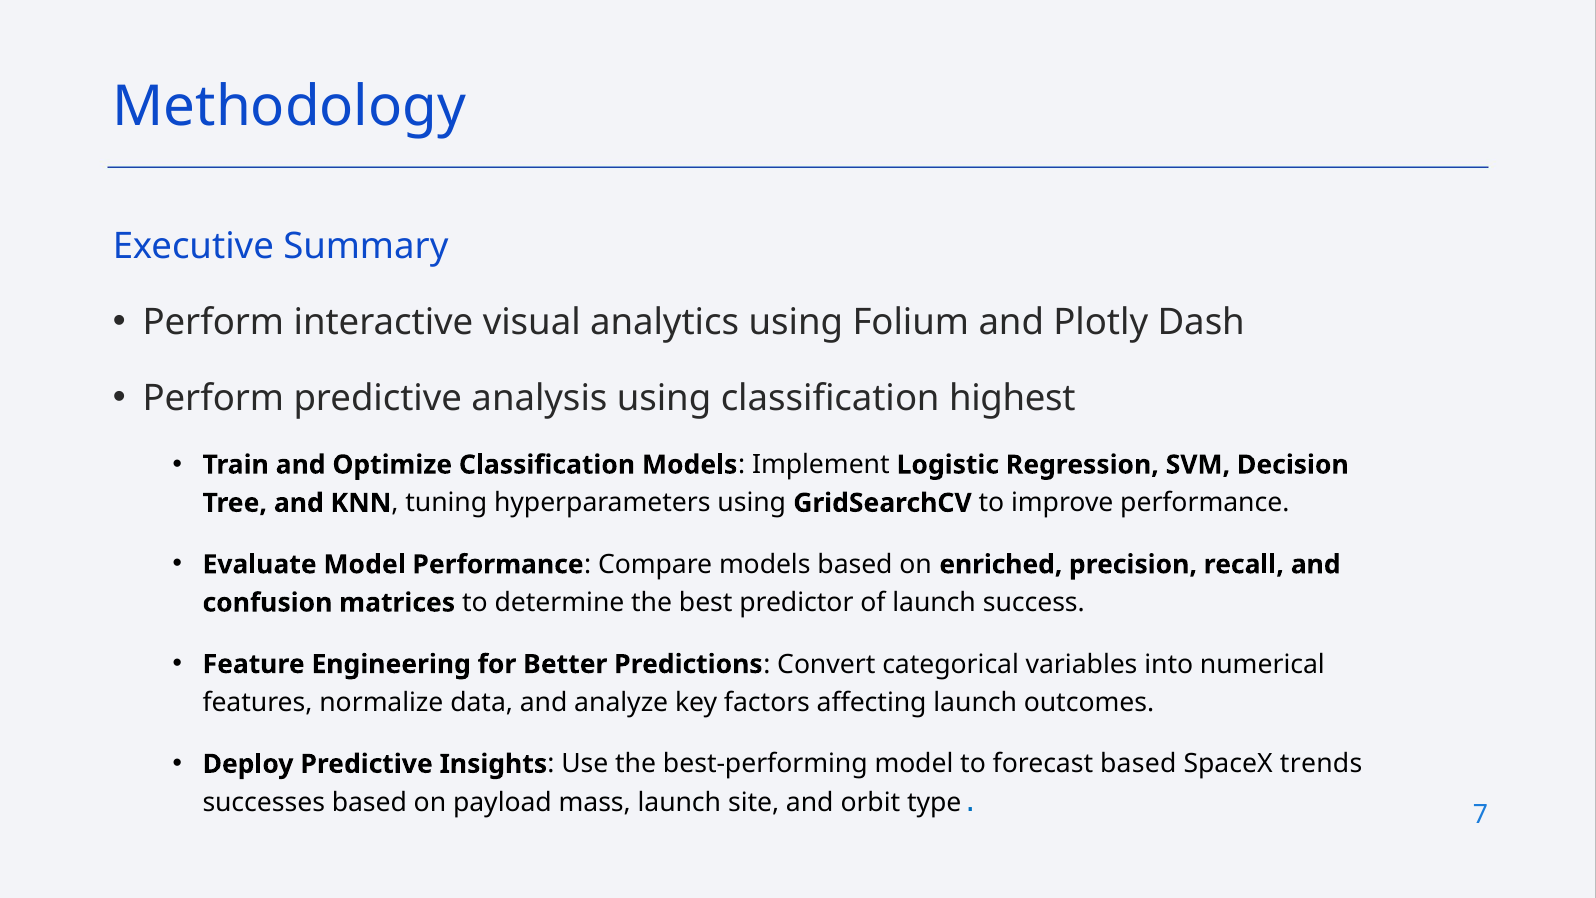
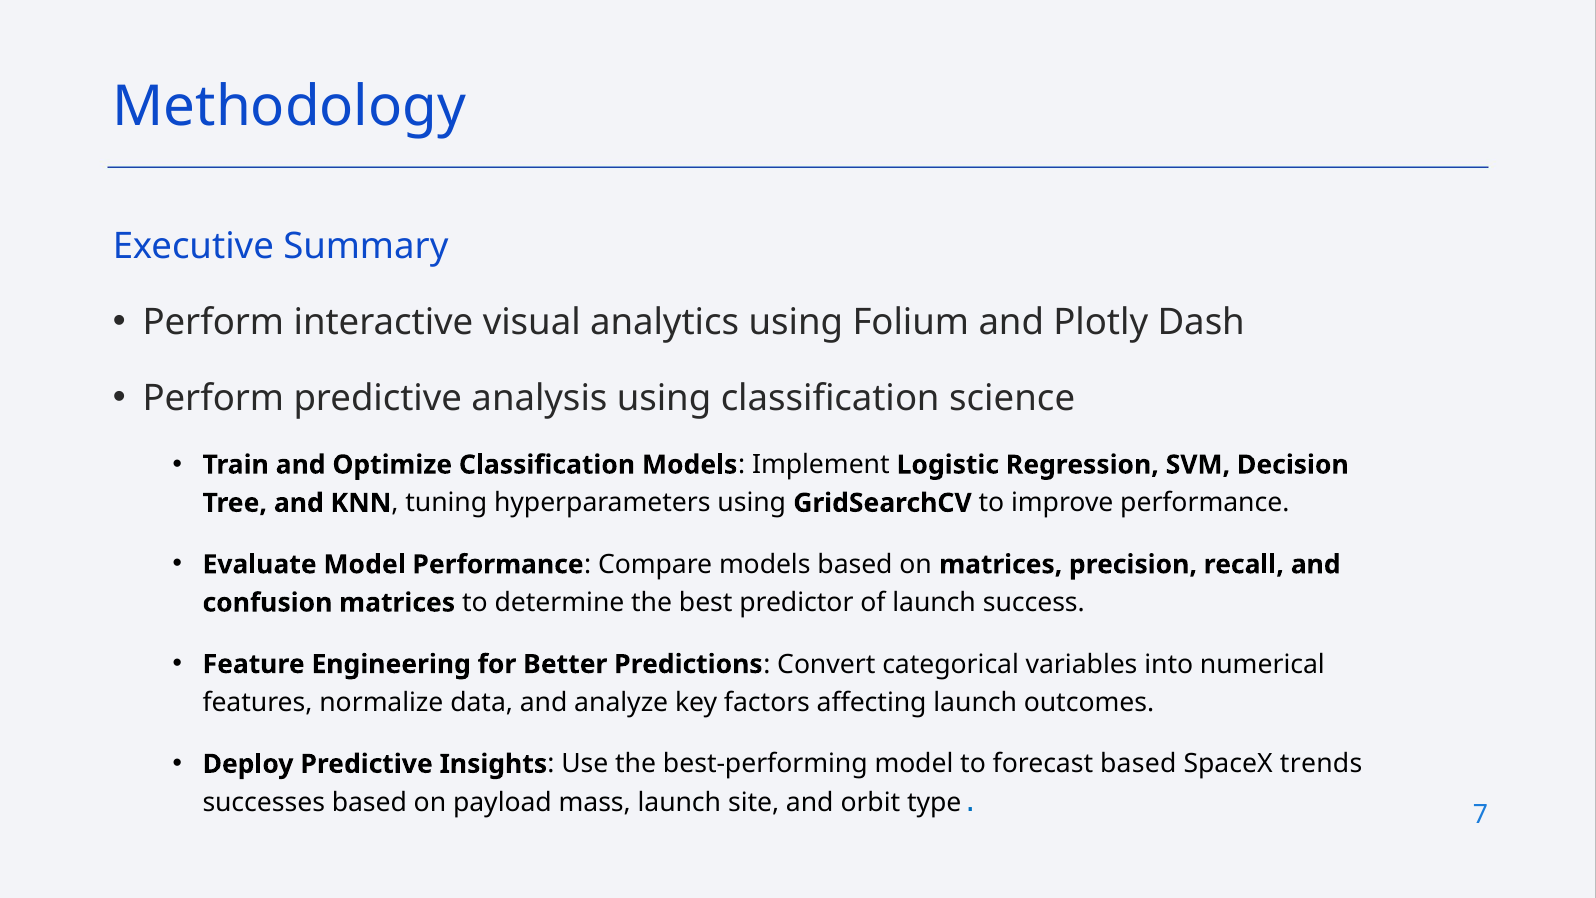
highest: highest -> science
on enriched: enriched -> matrices
